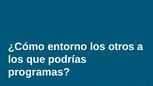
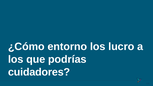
otros: otros -> lucro
programas: programas -> cuidadores
